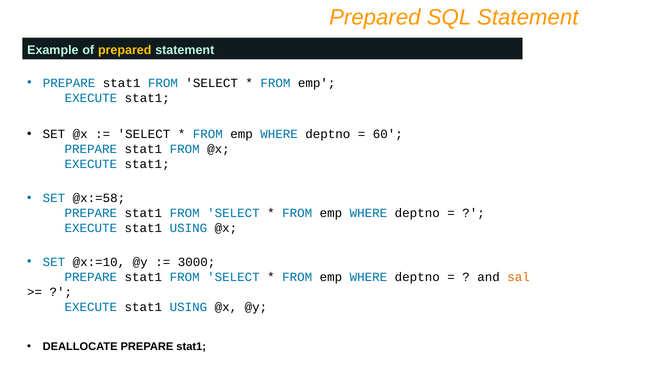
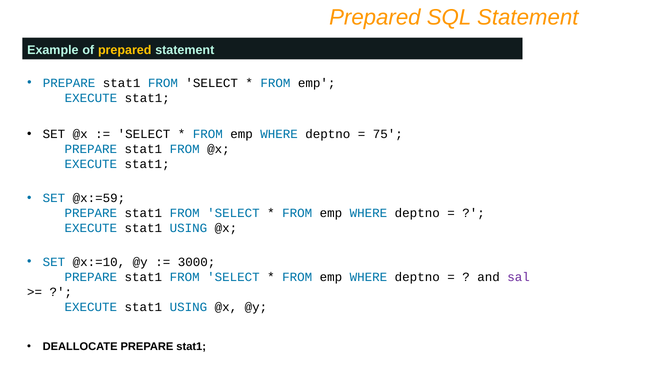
60: 60 -> 75
@x:=58: @x:=58 -> @x:=59
sal colour: orange -> purple
